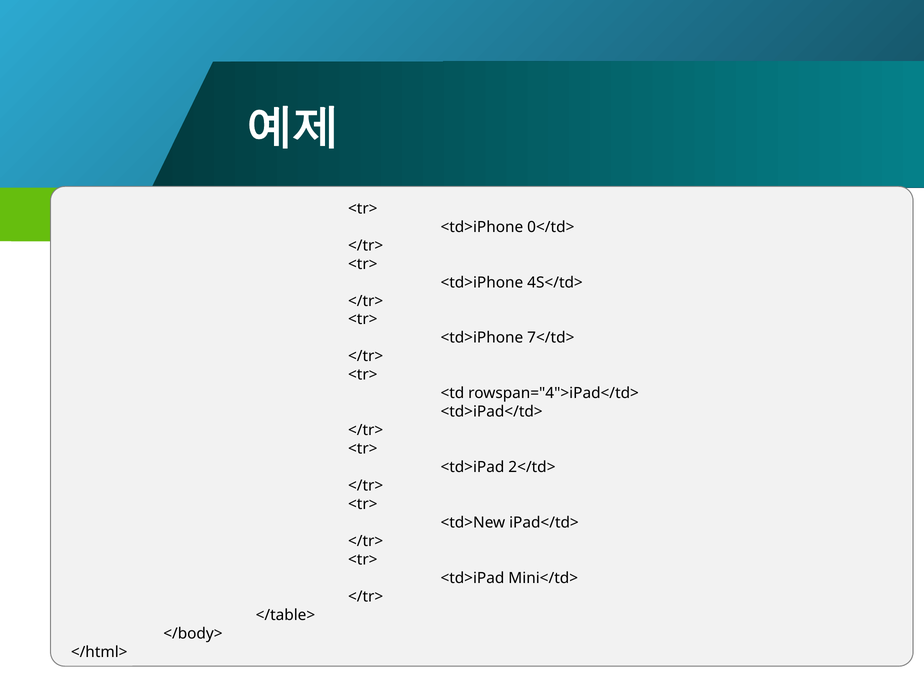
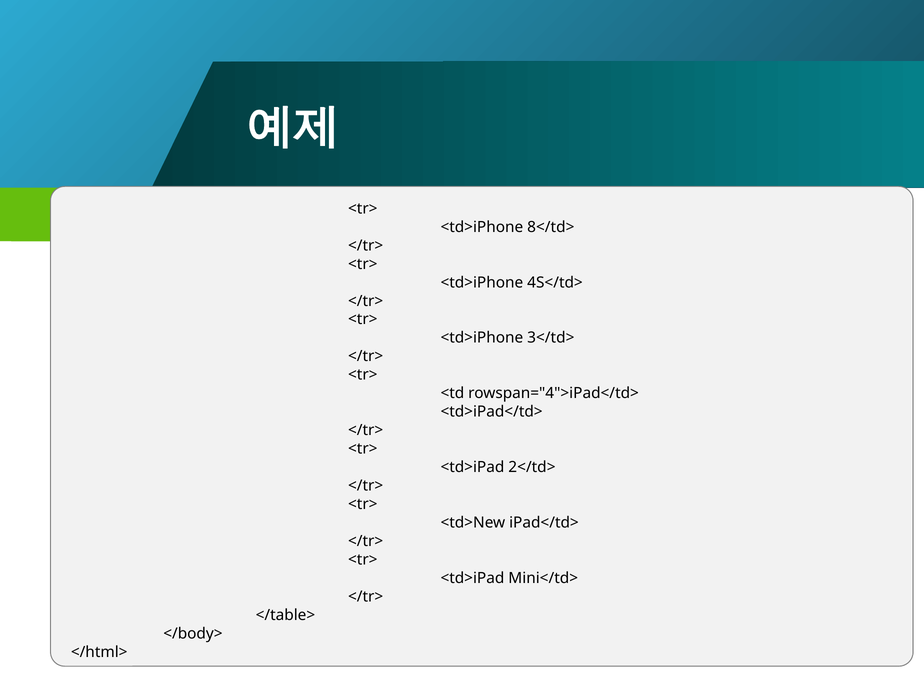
0</td>: 0</td> -> 8</td>
7</td>: 7</td> -> 3</td>
